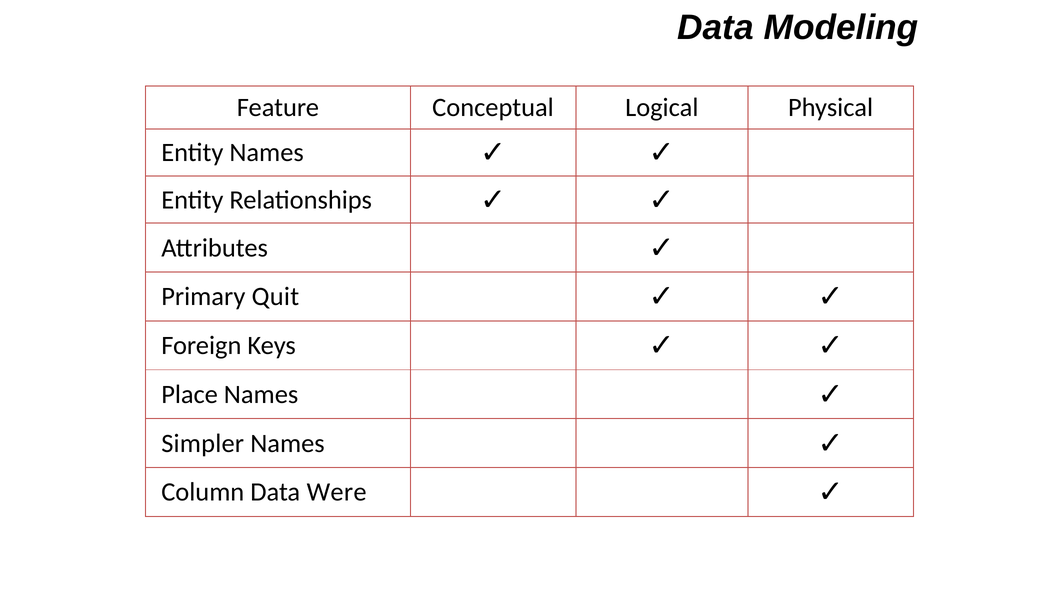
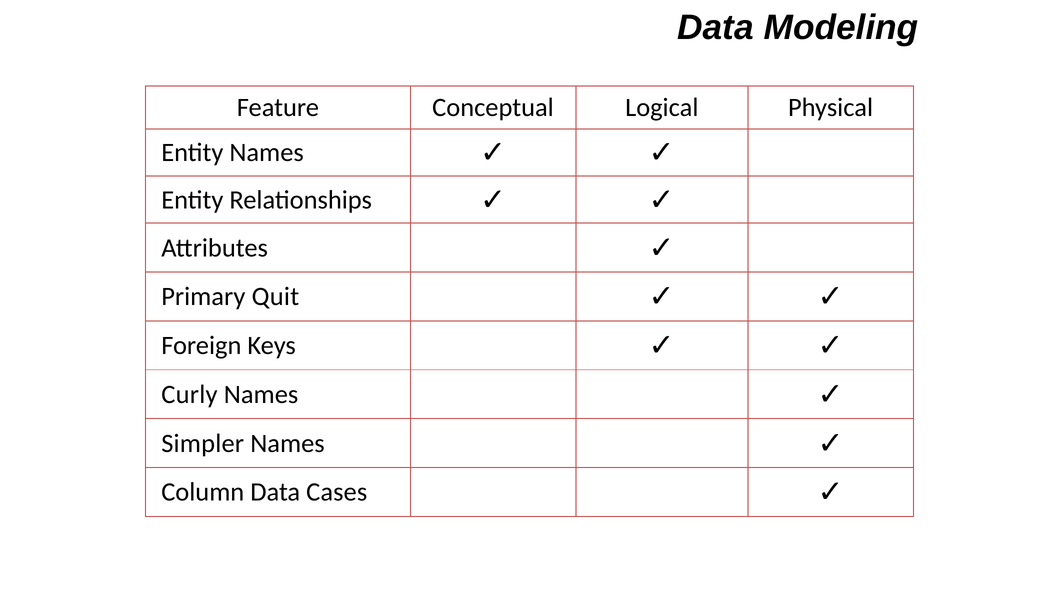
Place: Place -> Curly
Were: Were -> Cases
